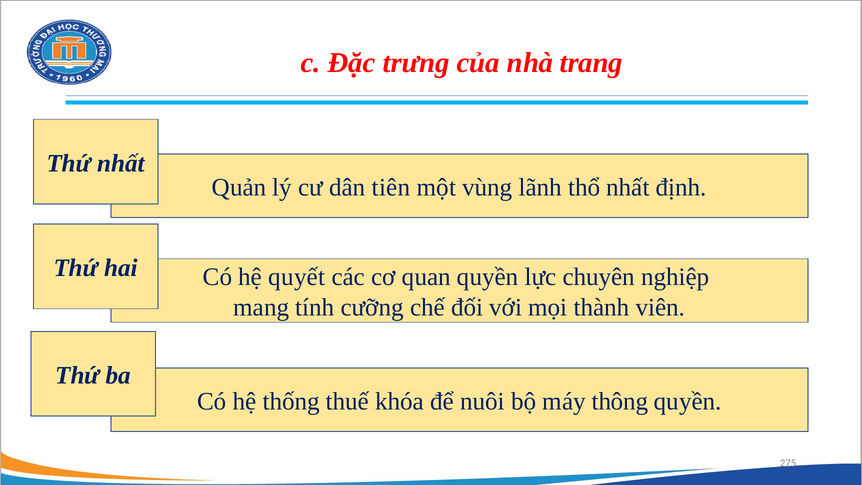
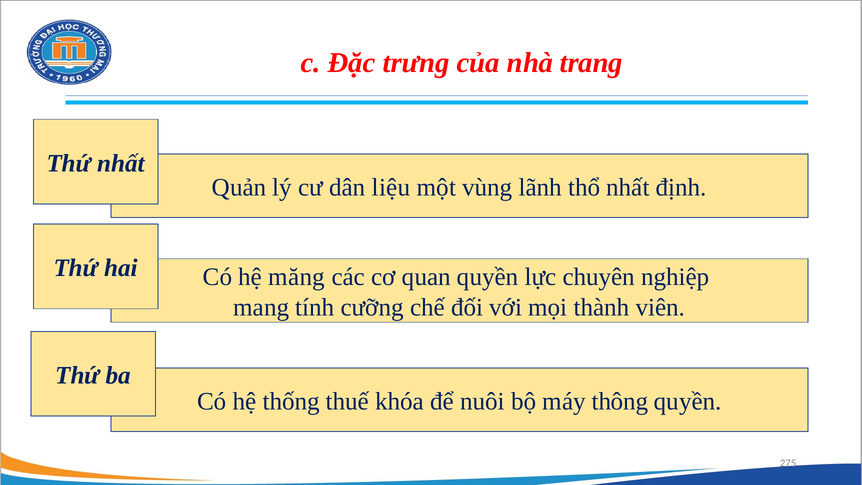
tiên: tiên -> liệu
quyết: quyết -> măng
